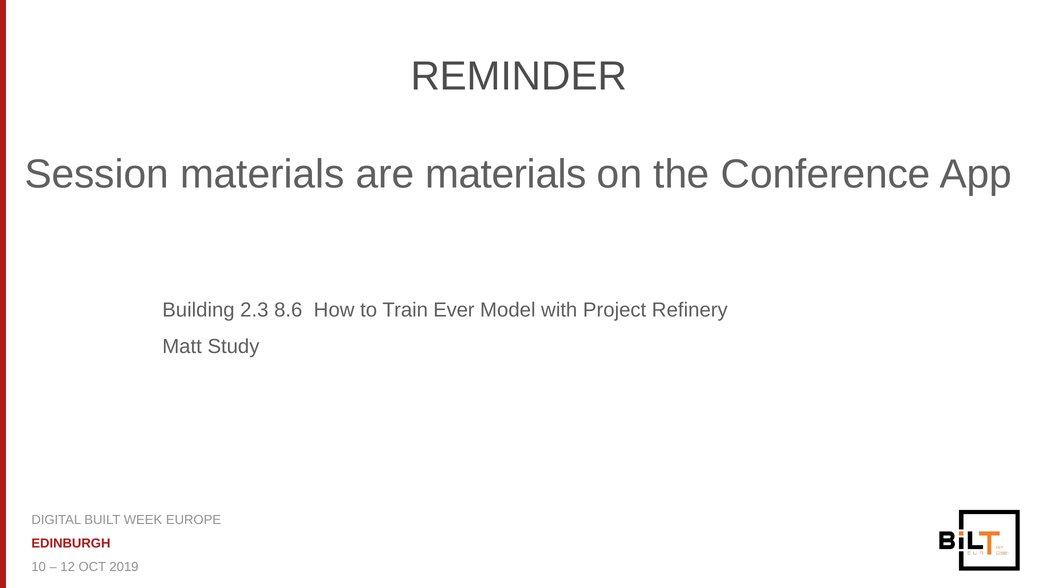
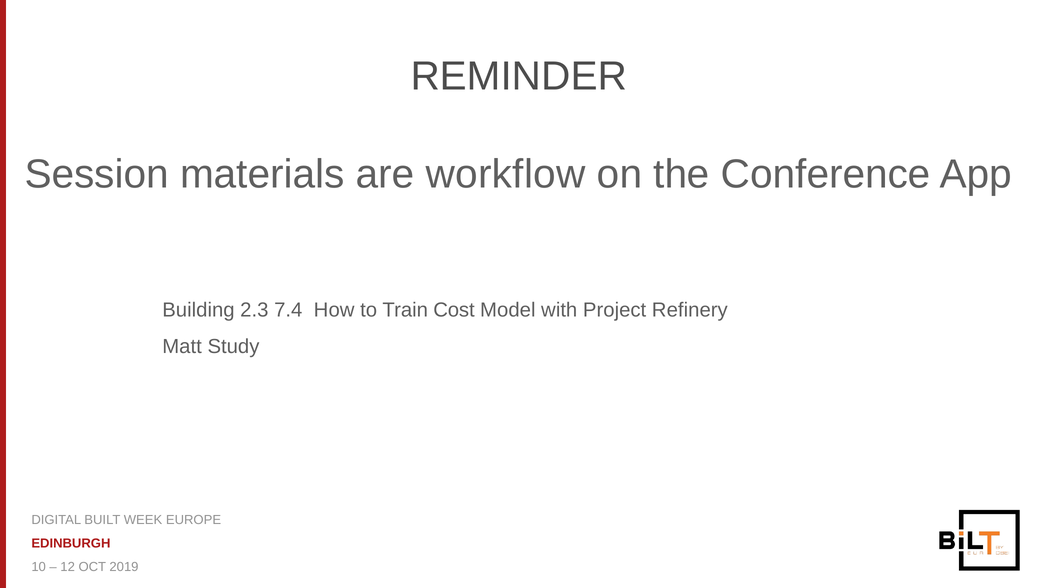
are materials: materials -> workflow
8.6: 8.6 -> 7.4
Ever: Ever -> Cost
